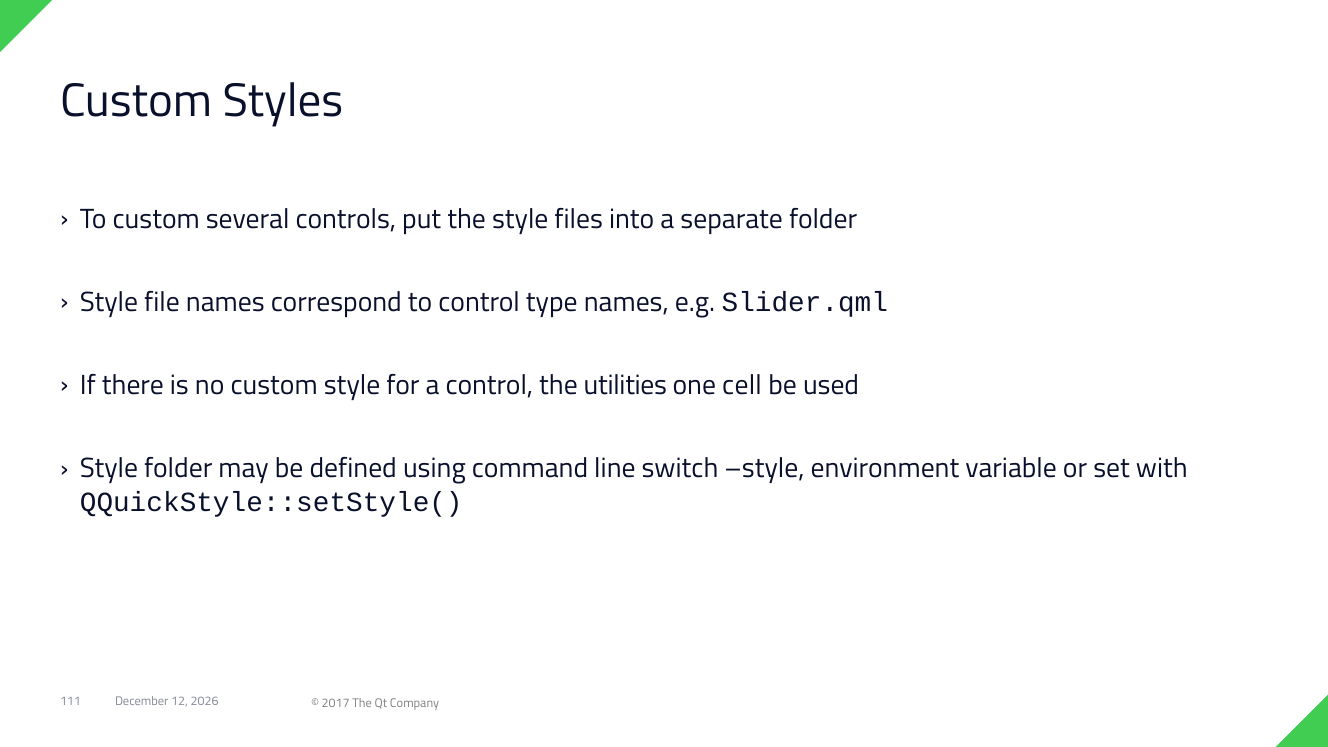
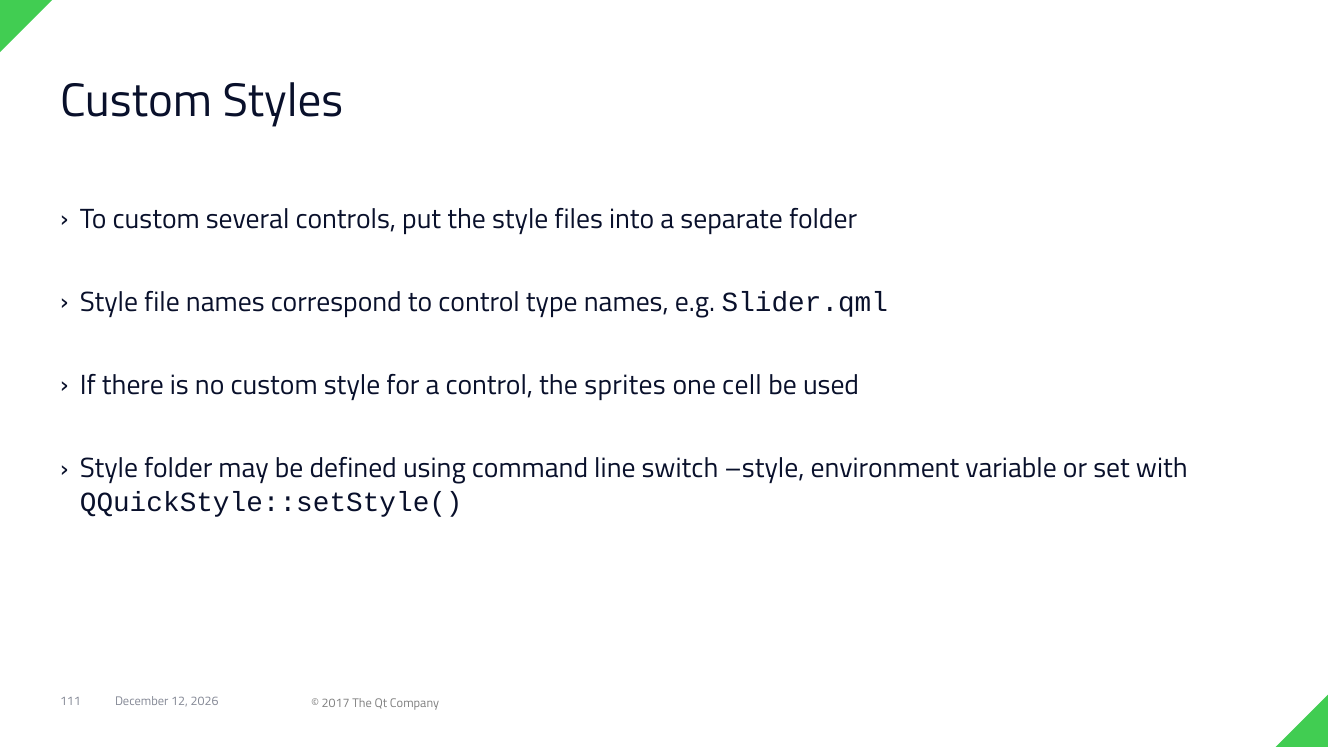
utilities: utilities -> sprites
